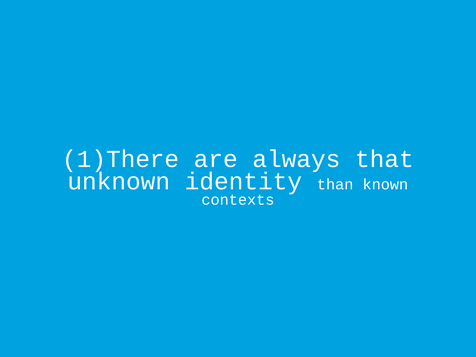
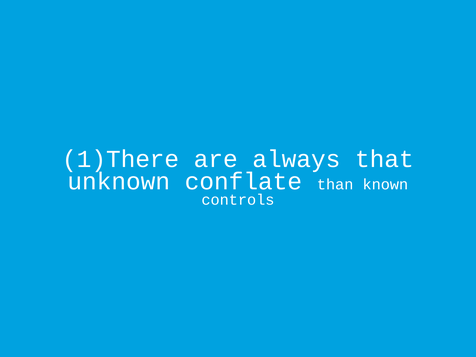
identity: identity -> conflate
contexts: contexts -> controls
